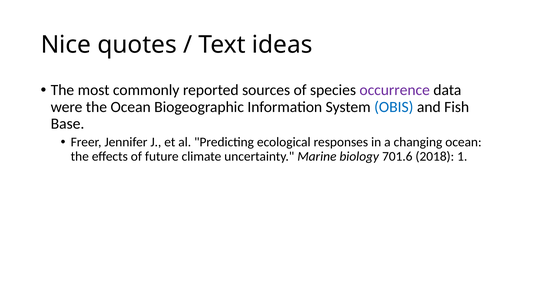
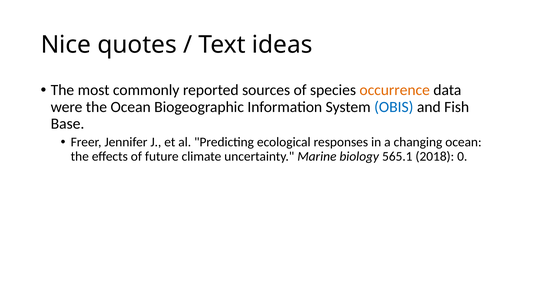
occurrence colour: purple -> orange
701.6: 701.6 -> 565.1
1: 1 -> 0
